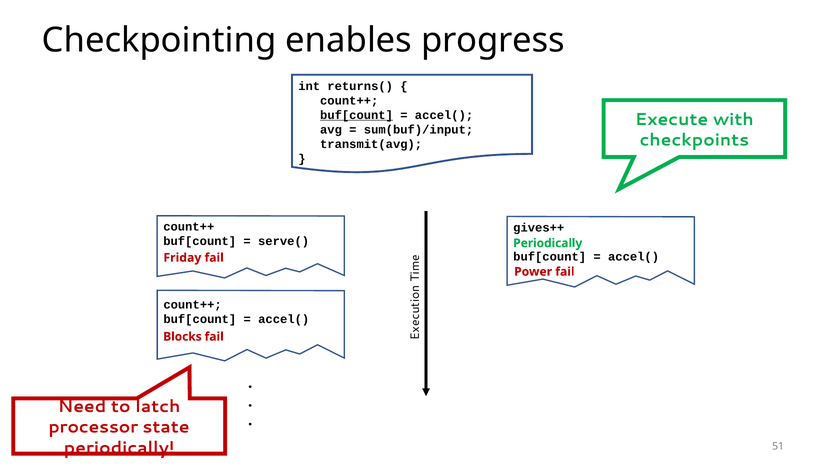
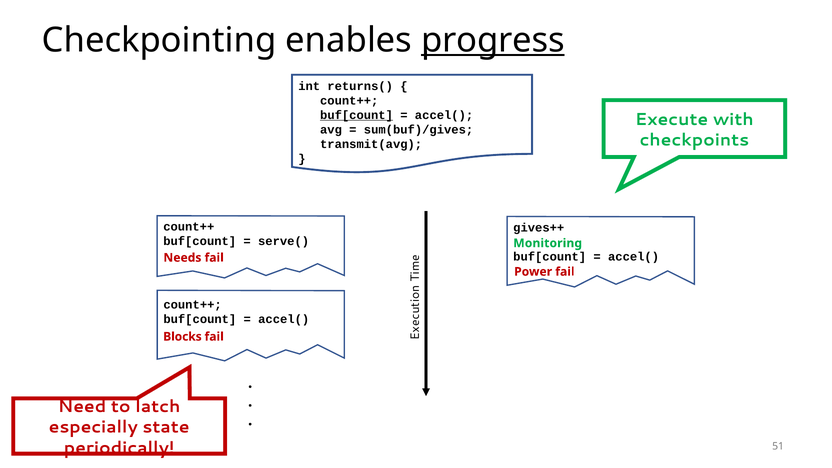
progress underline: none -> present
sum(buf)/input: sum(buf)/input -> sum(buf)/gives
Periodically at (548, 243): Periodically -> Monitoring
Friday: Friday -> Needs
processor: processor -> especially
